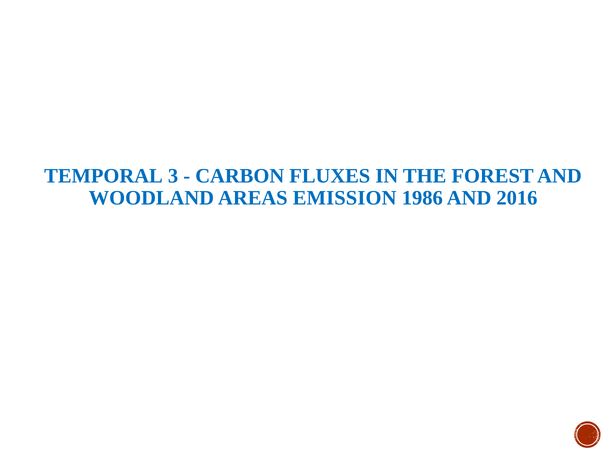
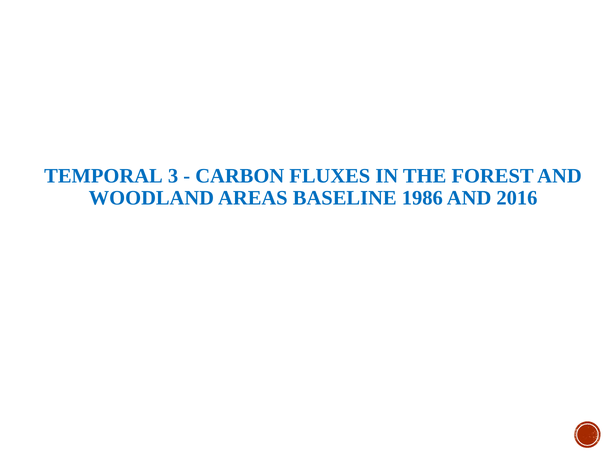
EMISSION: EMISSION -> BASELINE
